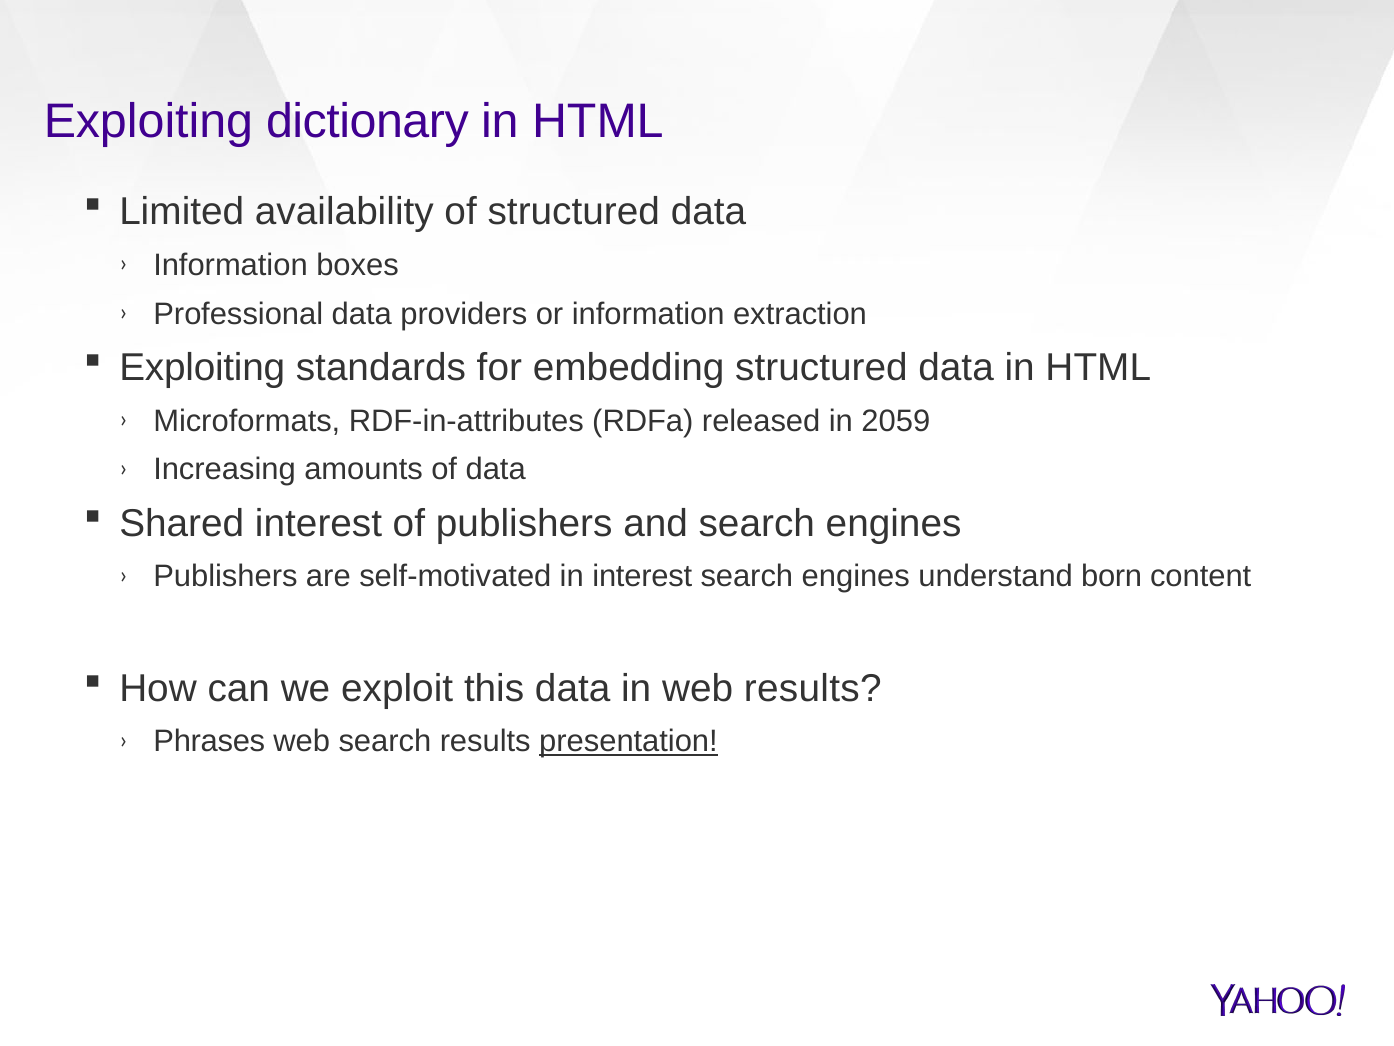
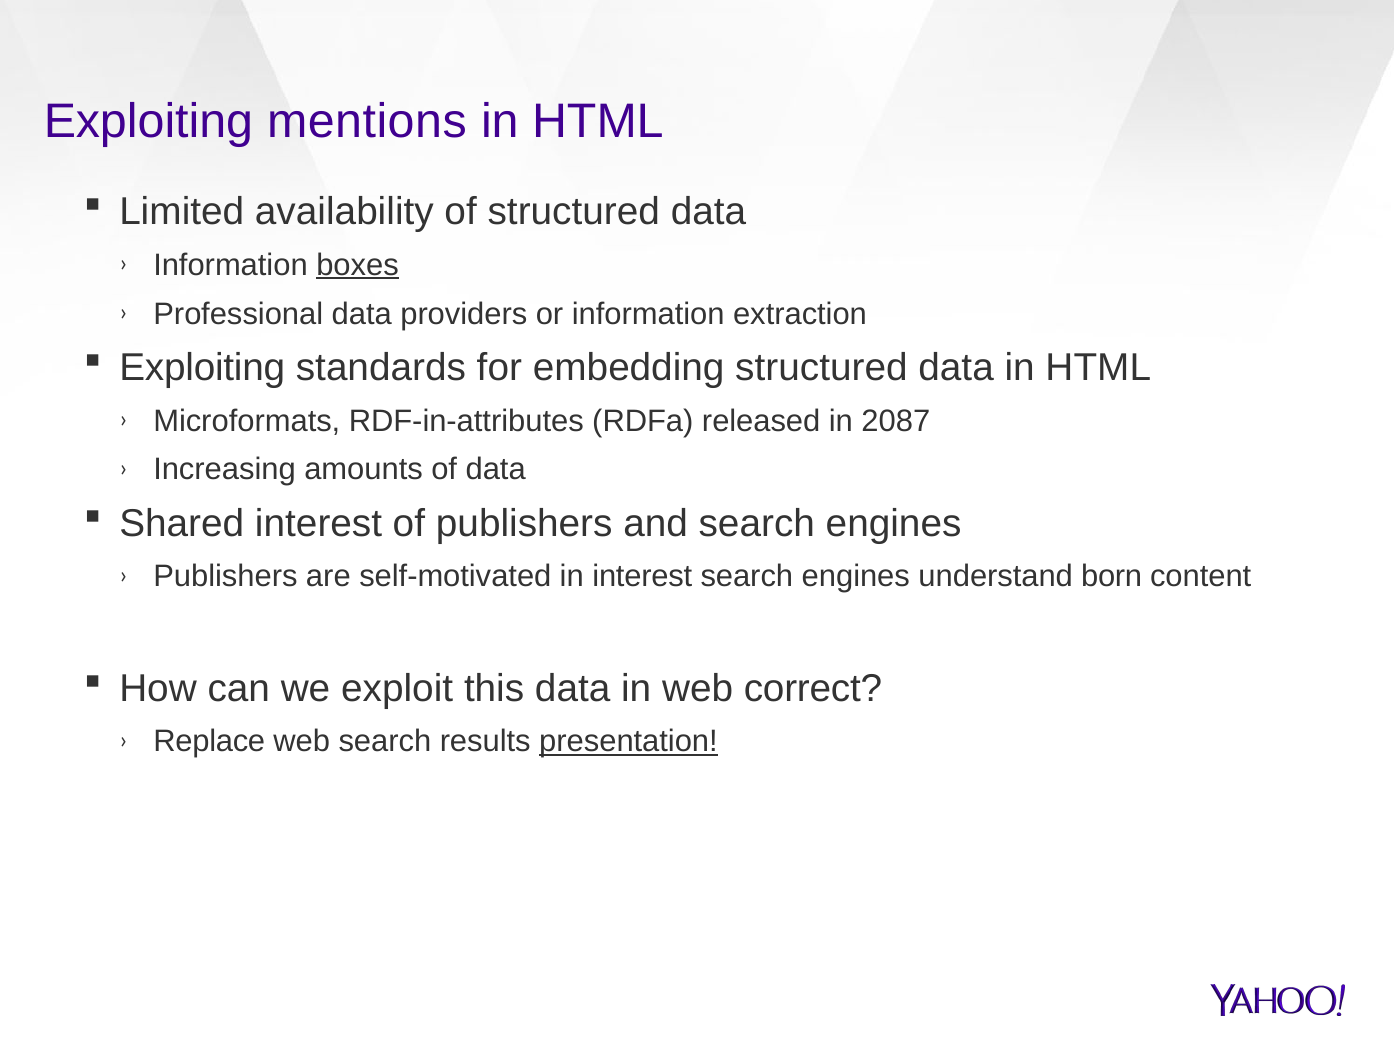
dictionary: dictionary -> mentions
boxes underline: none -> present
2059: 2059 -> 2087
web results: results -> correct
Phrases: Phrases -> Replace
